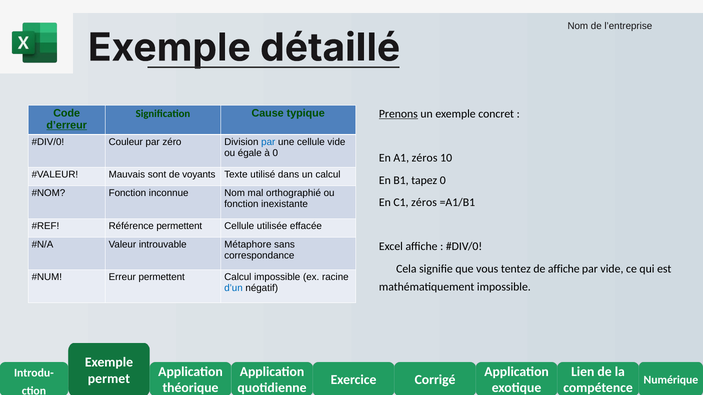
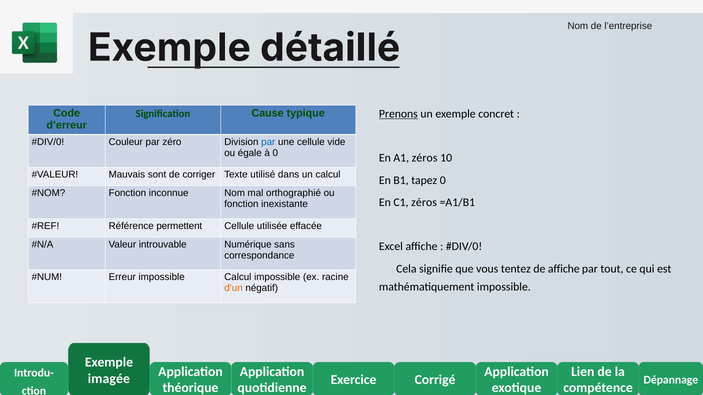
d’erreur underline: present -> none
voyants: voyants -> corriger
Métaphore: Métaphore -> Numérique
par vide: vide -> tout
Erreur permettent: permettent -> impossible
d’un colour: blue -> orange
permet: permet -> imagée
Numérique: Numérique -> Dépannage
